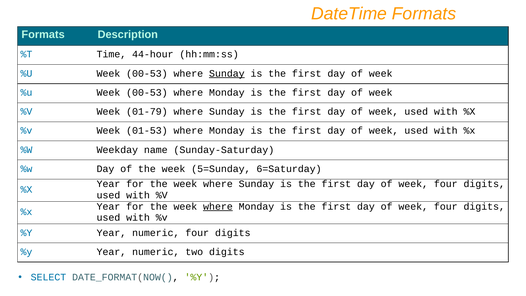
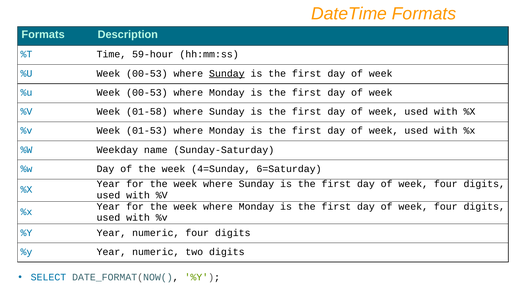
44-hour: 44-hour -> 59-hour
01-79: 01-79 -> 01-58
5=Sunday: 5=Sunday -> 4=Sunday
where at (218, 206) underline: present -> none
